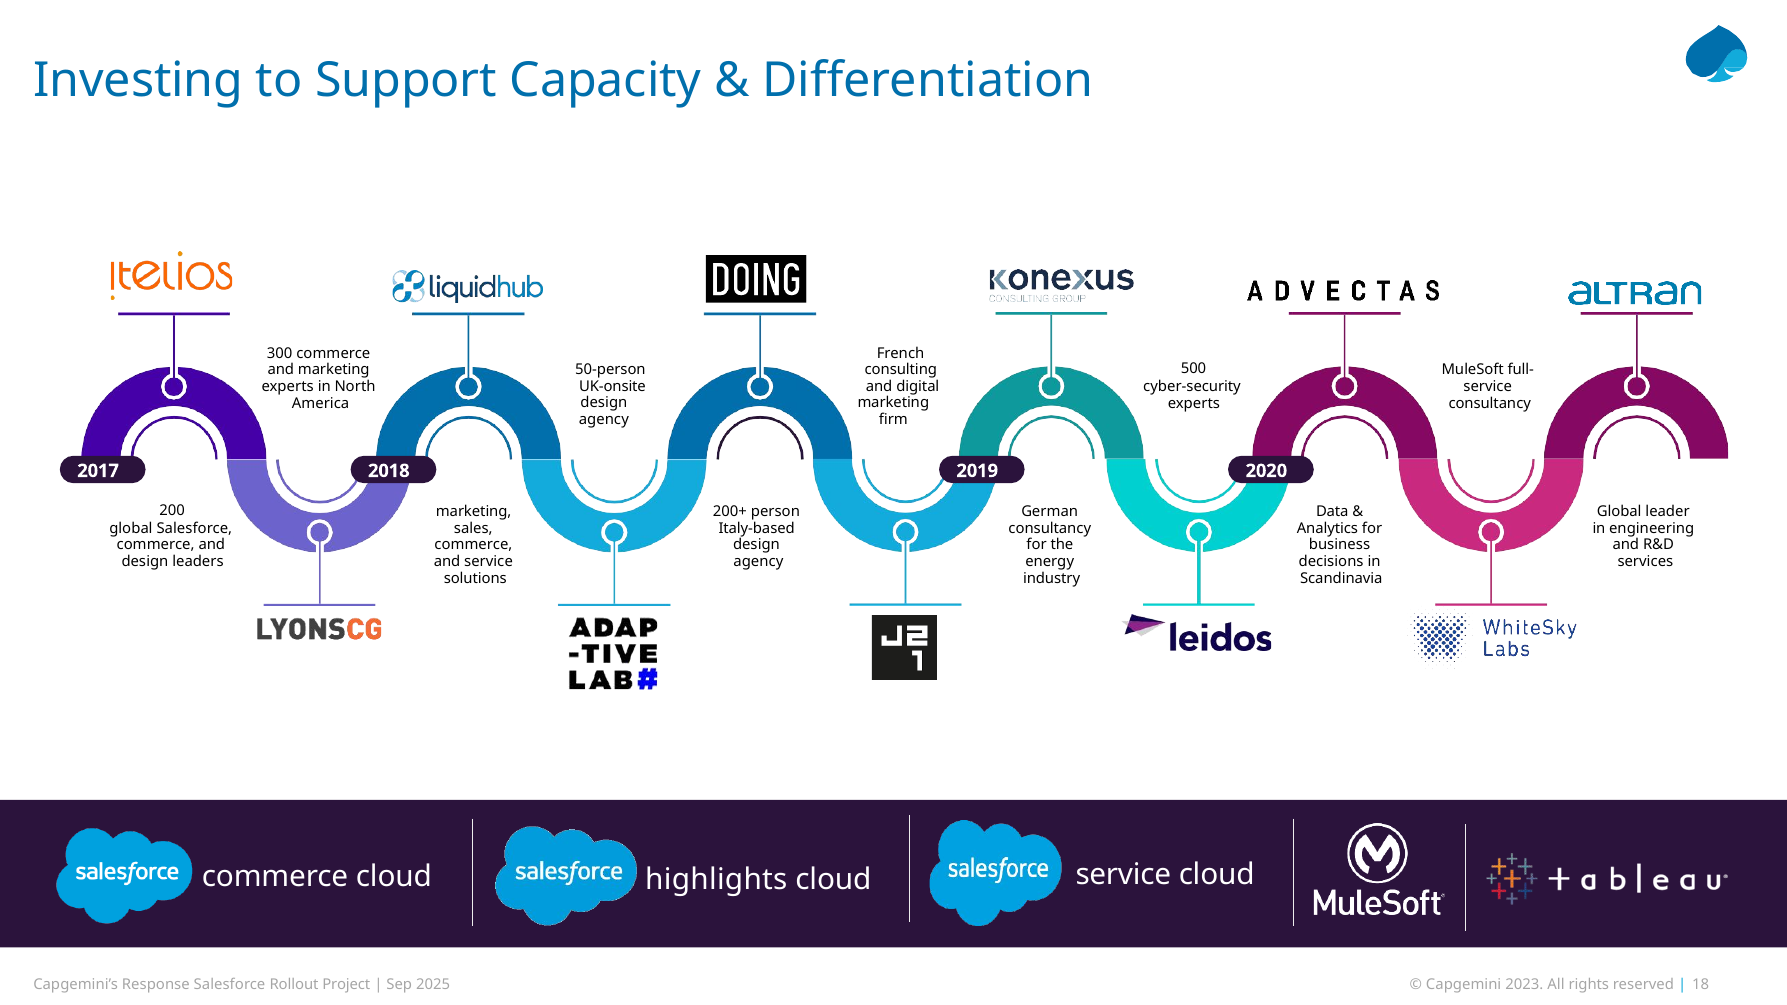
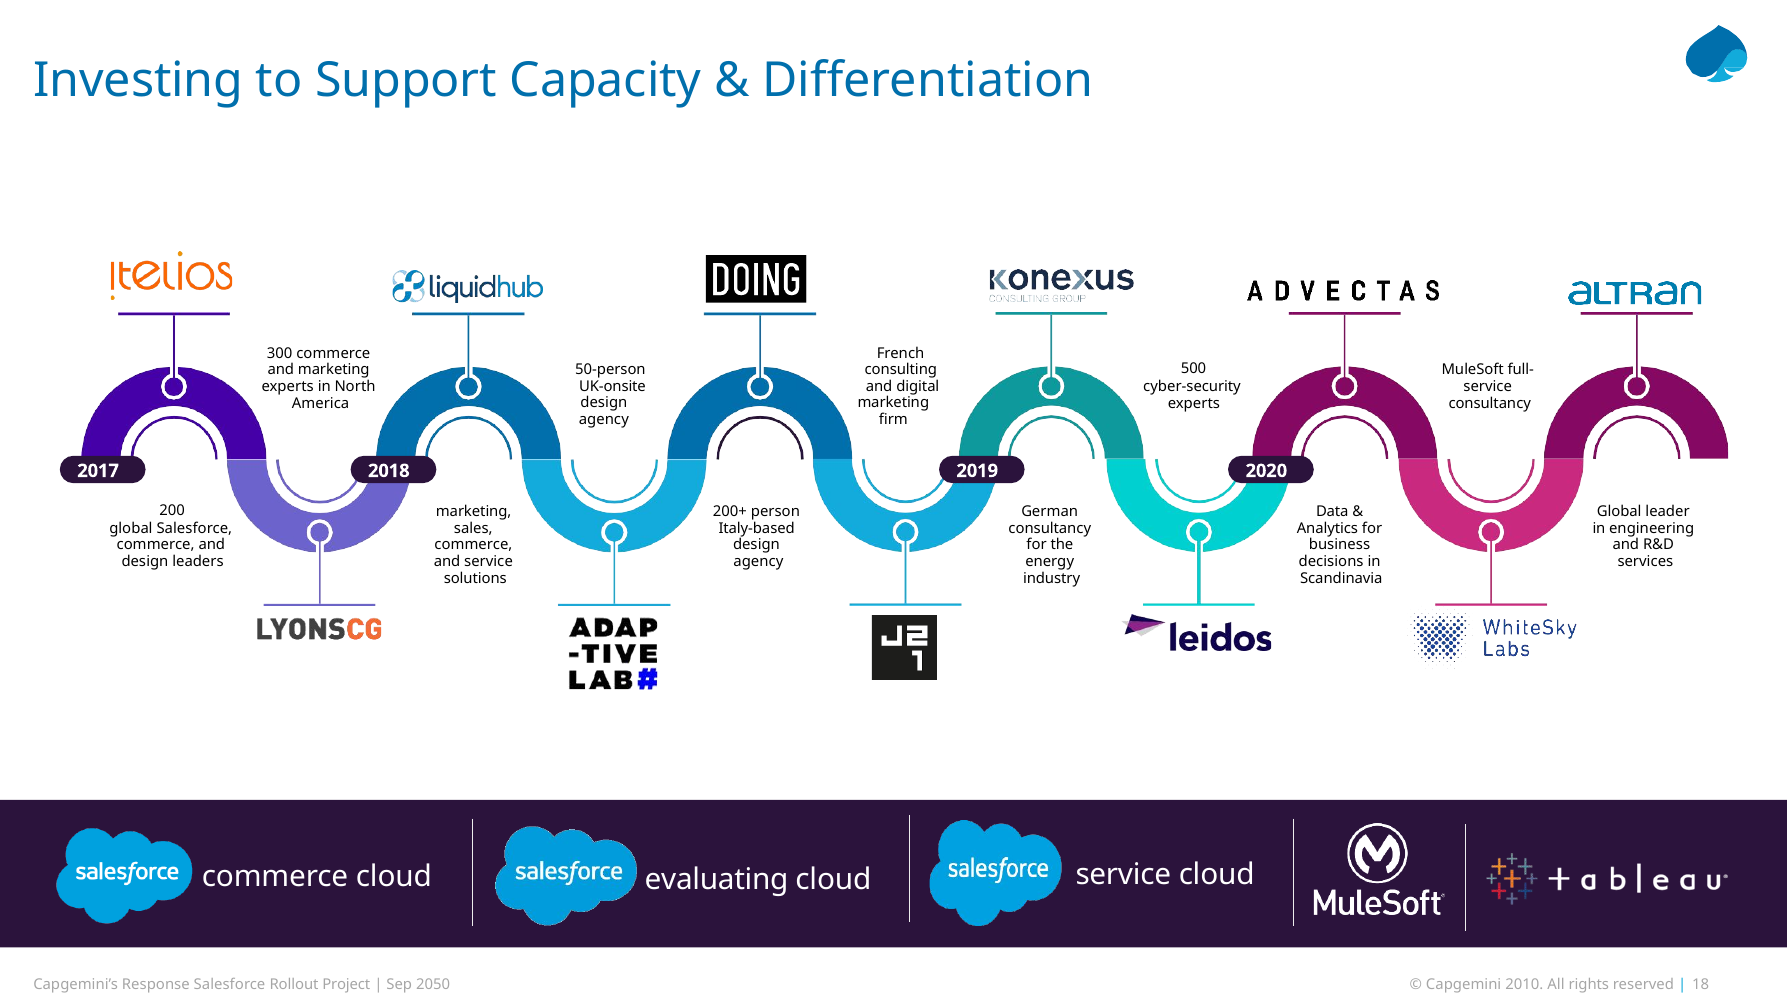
highlights: highlights -> evaluating
2025: 2025 -> 2050
2023: 2023 -> 2010
